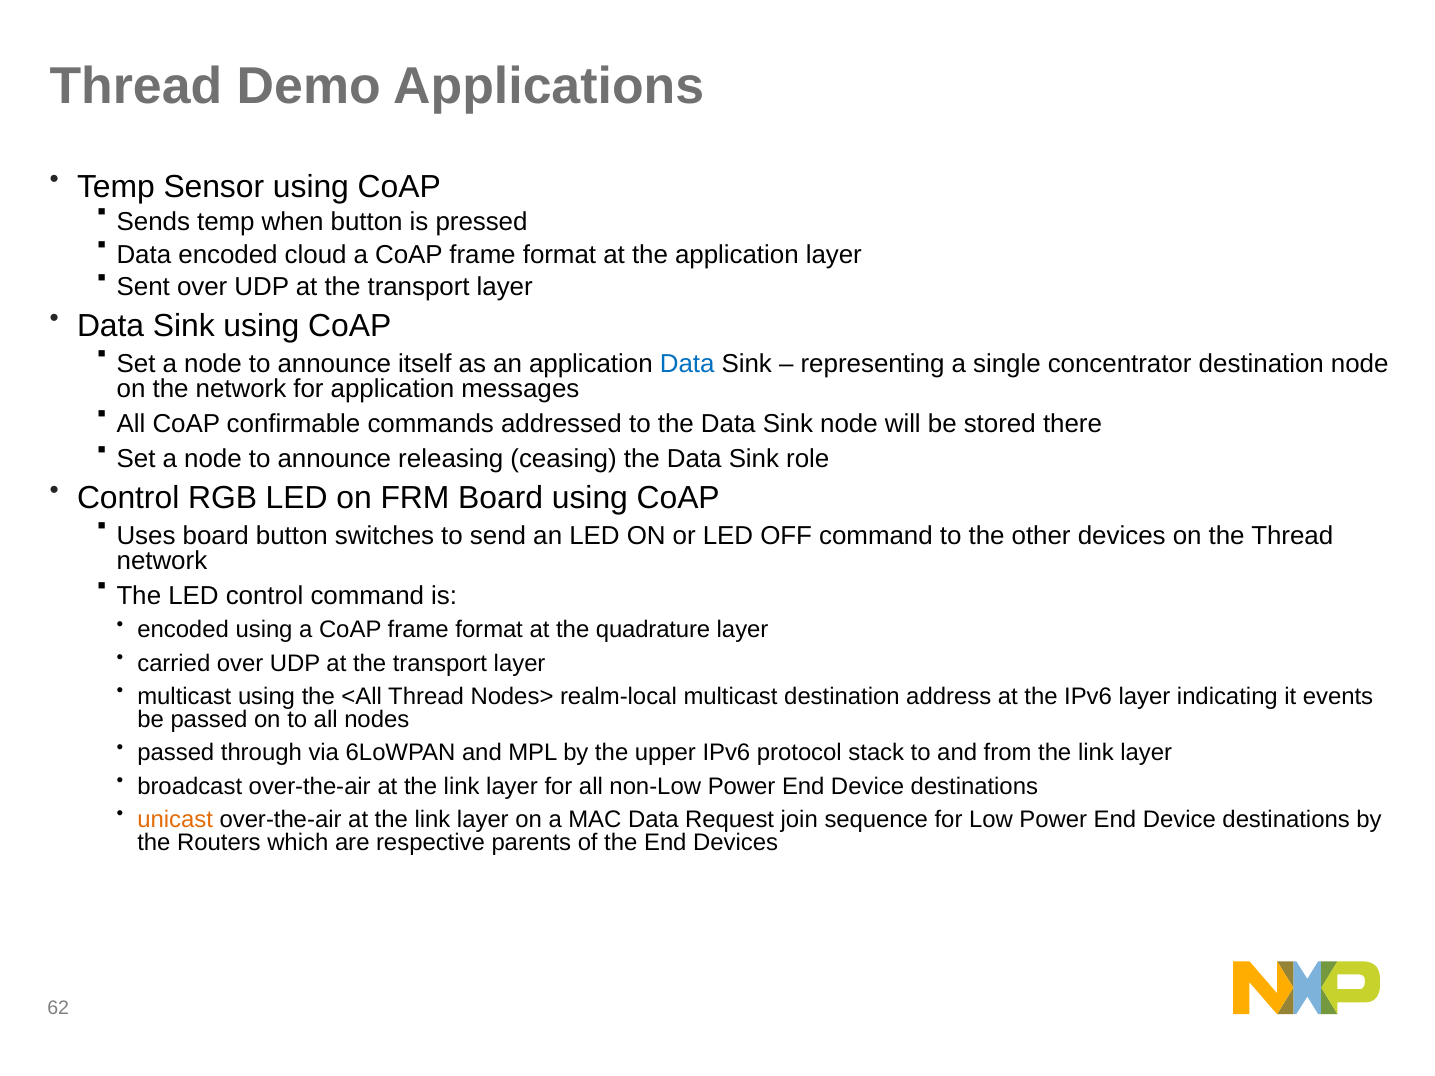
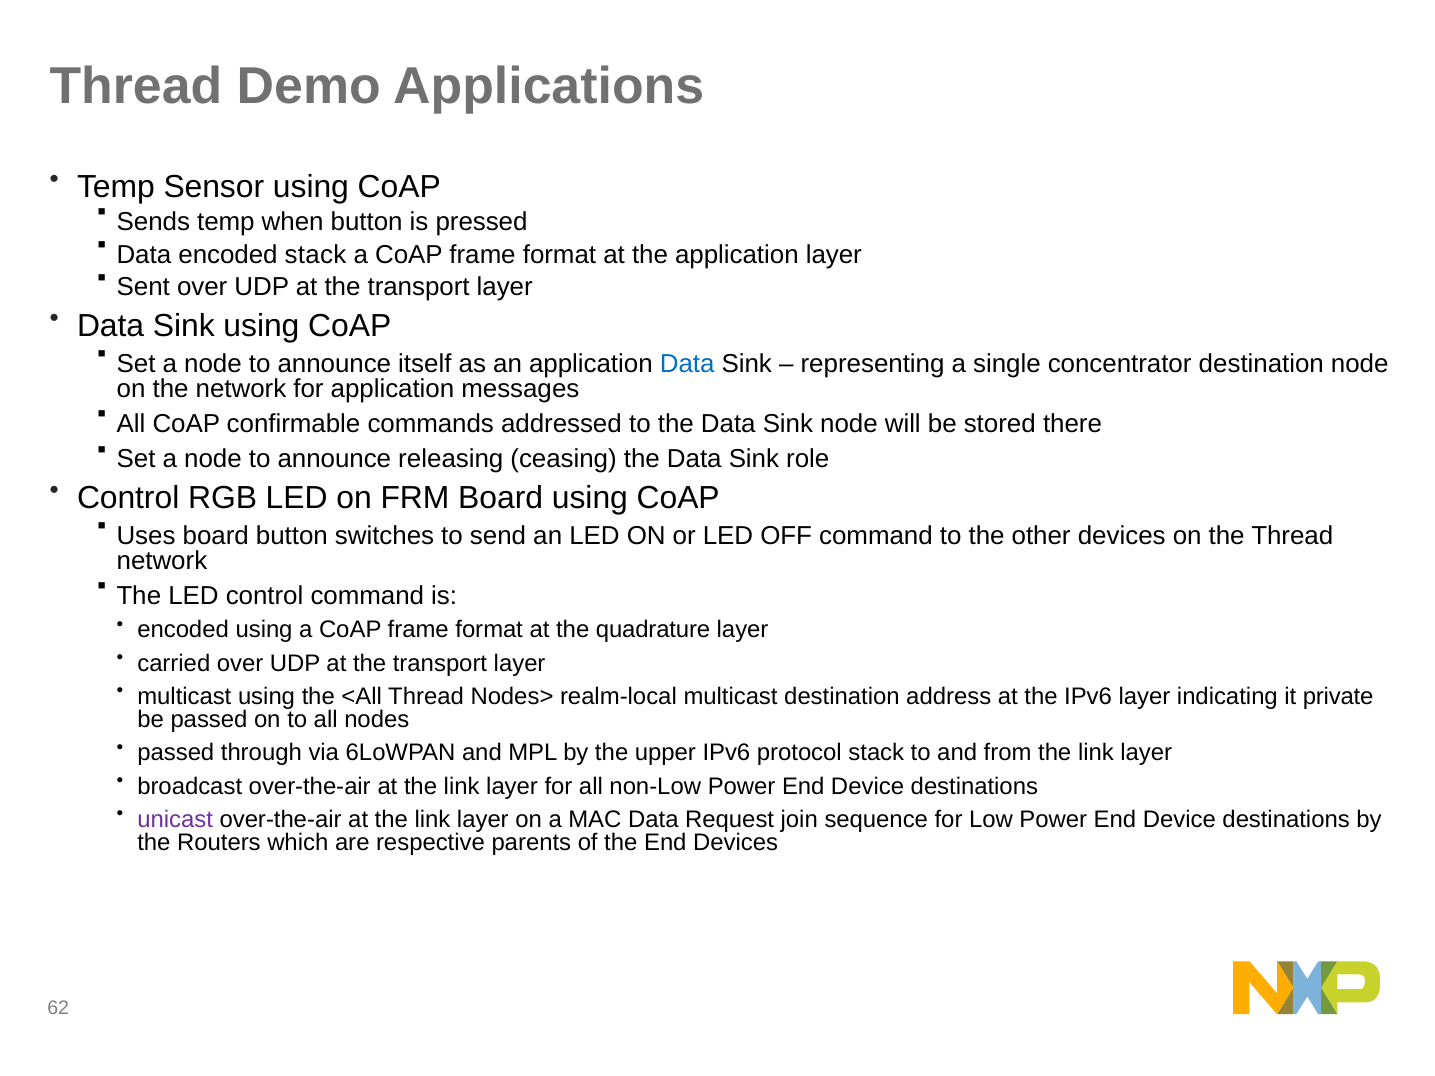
encoded cloud: cloud -> stack
events: events -> private
unicast colour: orange -> purple
